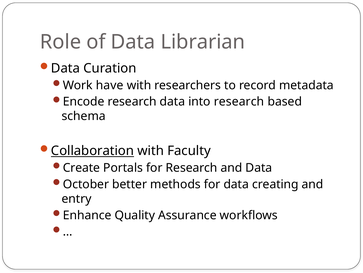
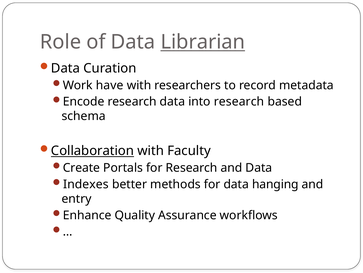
Librarian underline: none -> present
October: October -> Indexes
creating: creating -> hanging
